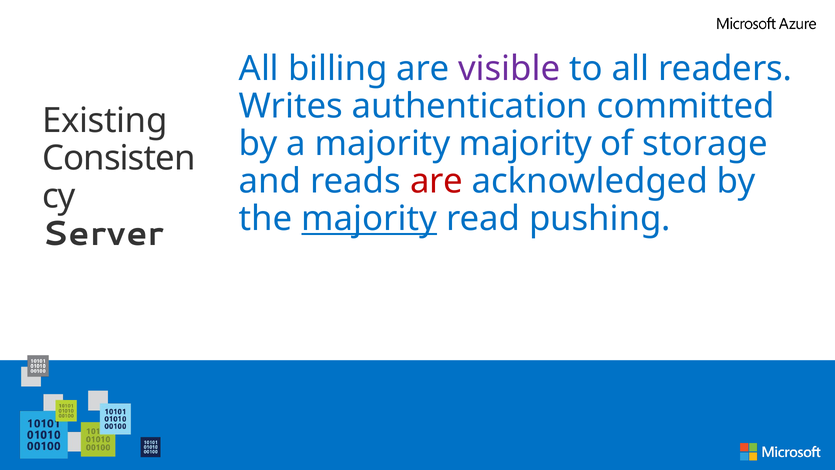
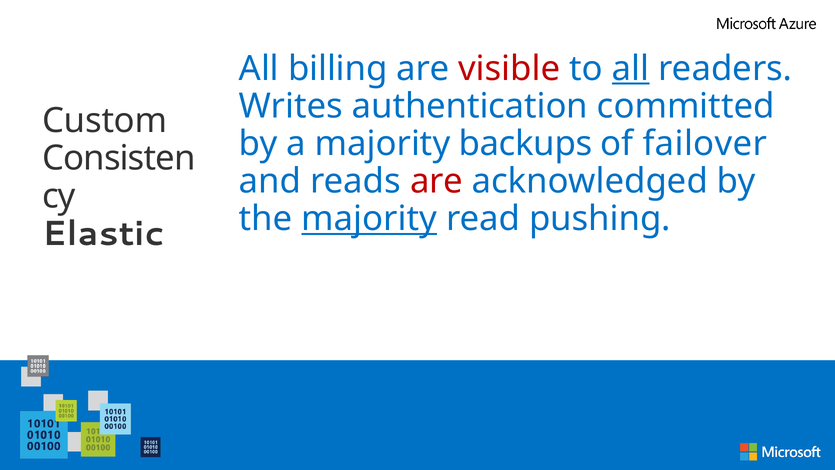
visible colour: purple -> red
all at (631, 69) underline: none -> present
Existing: Existing -> Custom
majority majority: majority -> backups
storage: storage -> failover
Server: Server -> Elastic
